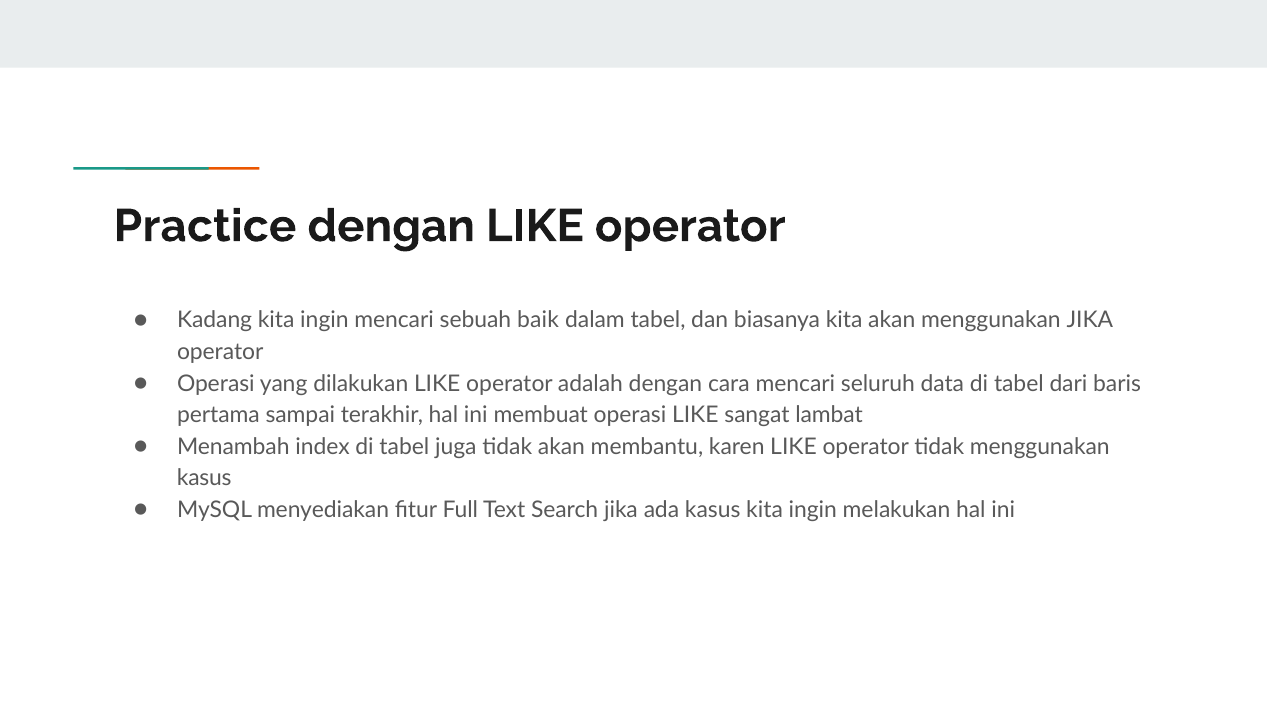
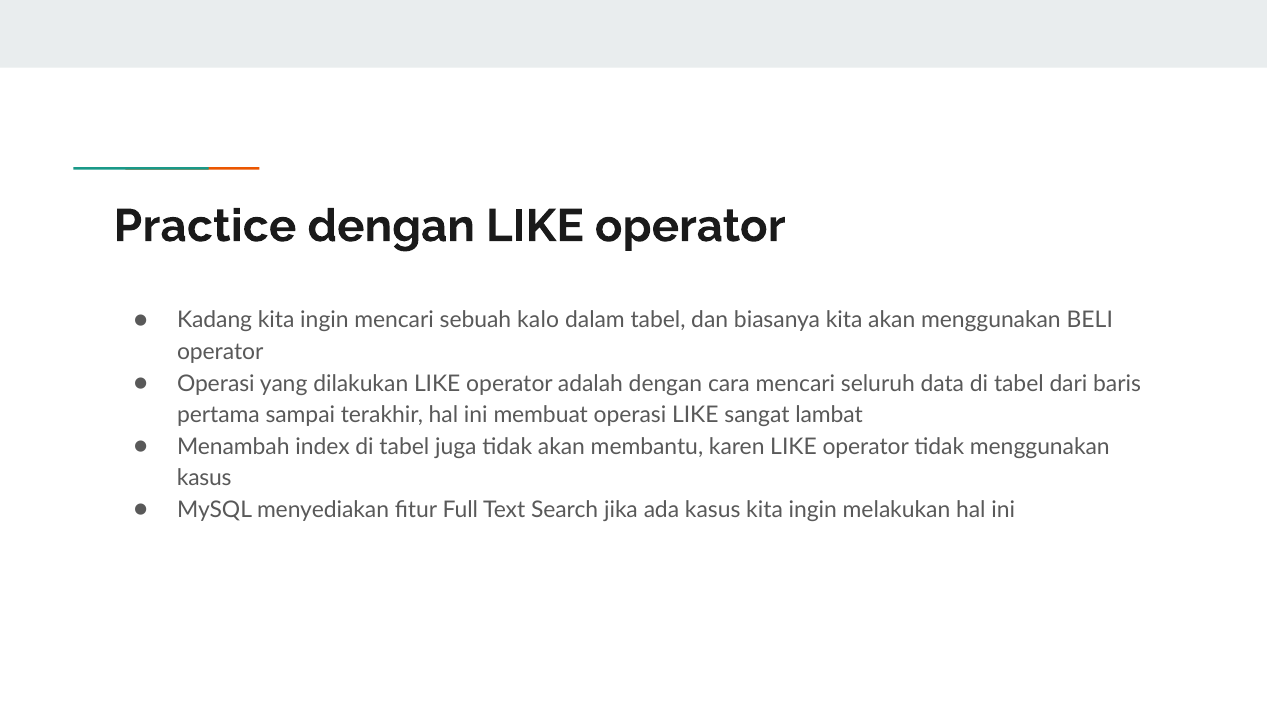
baik: baik -> kalo
menggunakan JIKA: JIKA -> BELI
